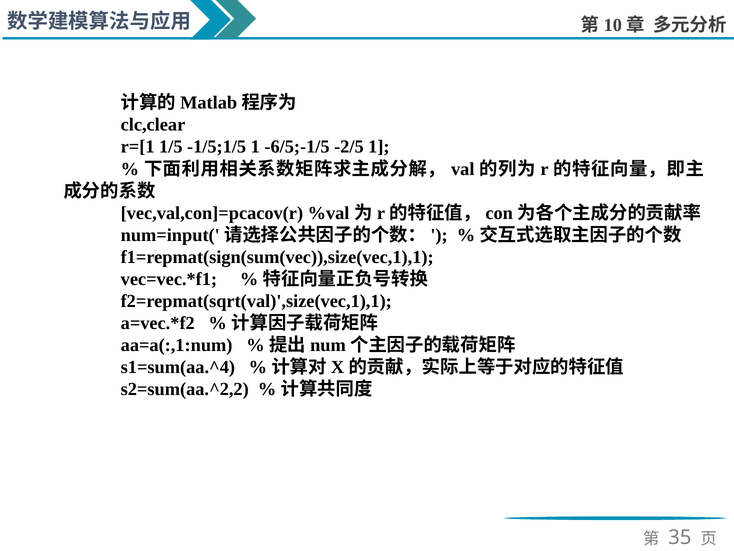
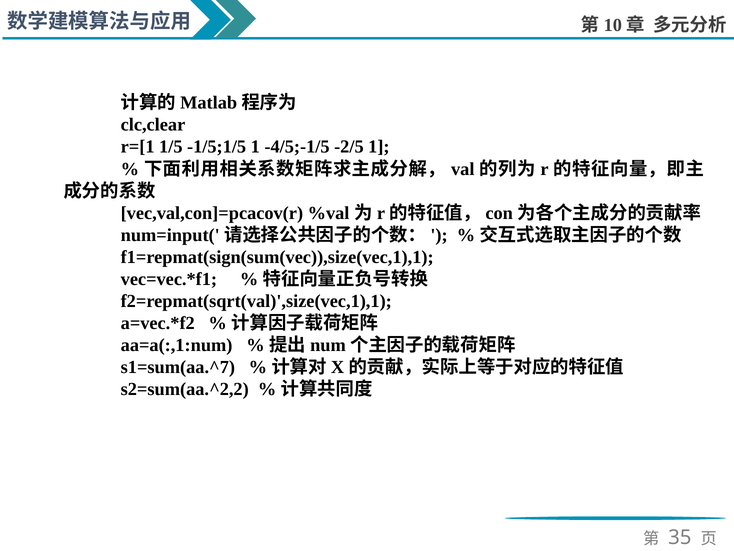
-6/5;-1/5: -6/5;-1/5 -> -4/5;-1/5
s1=sum(aa.^4: s1=sum(aa.^4 -> s1=sum(aa.^7
